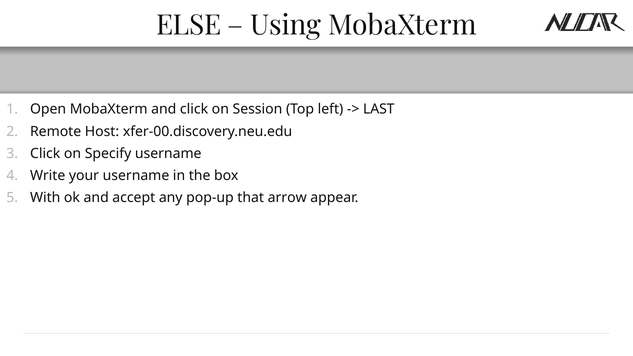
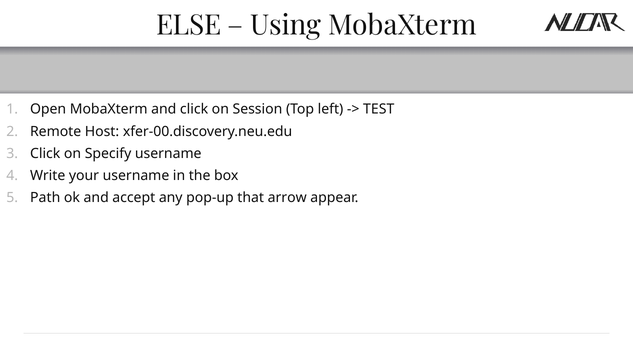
LAST: LAST -> TEST
With: With -> Path
